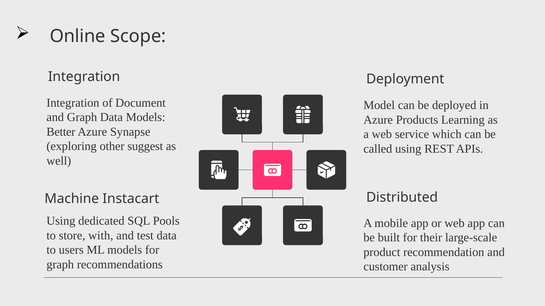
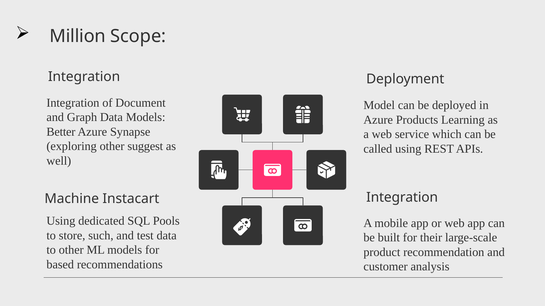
Online: Online -> Million
Distributed at (402, 198): Distributed -> Integration
with: with -> such
to users: users -> other
graph at (60, 265): graph -> based
